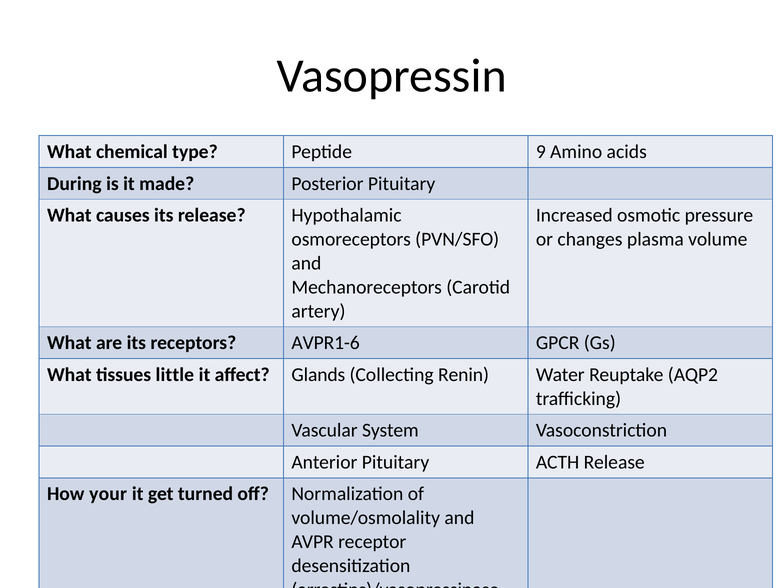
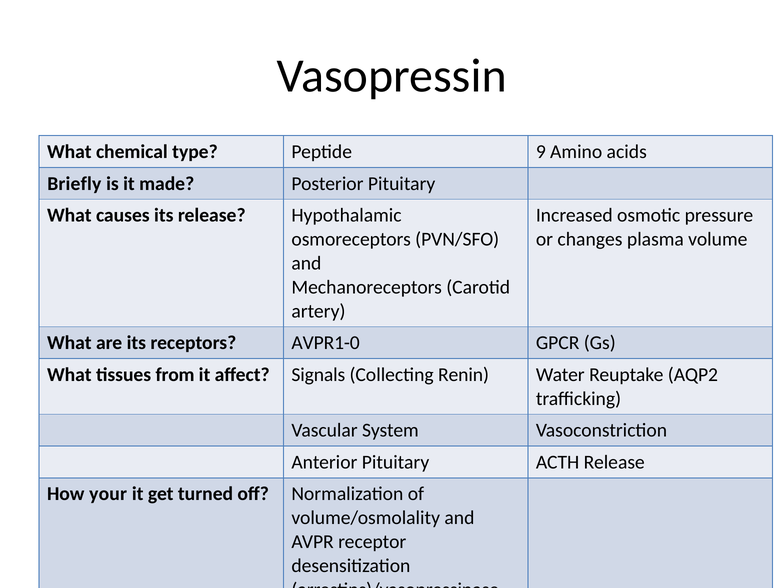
During: During -> Briefly
AVPR1-6: AVPR1-6 -> AVPR1-0
little: little -> from
Glands: Glands -> Signals
